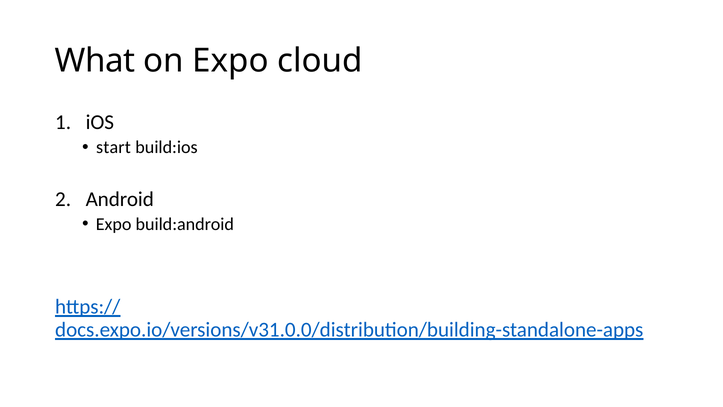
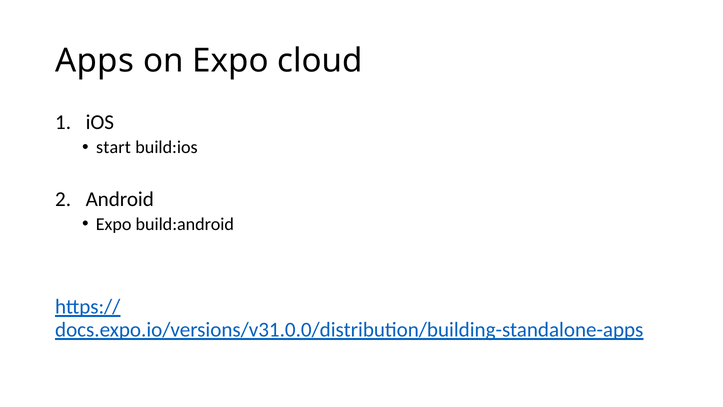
What: What -> Apps
